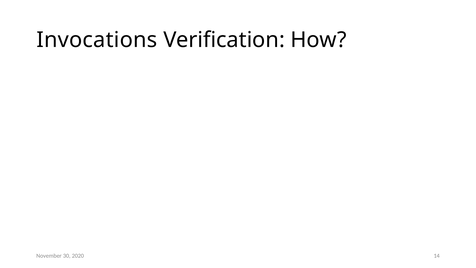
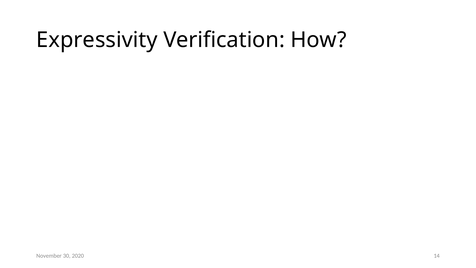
Invocations: Invocations -> Expressivity
